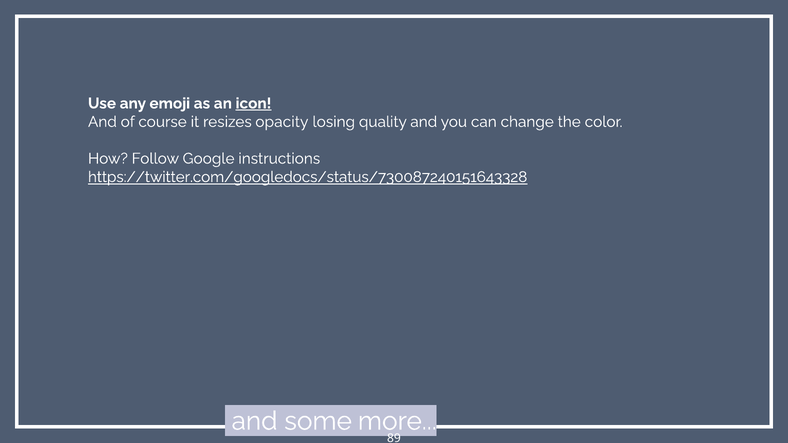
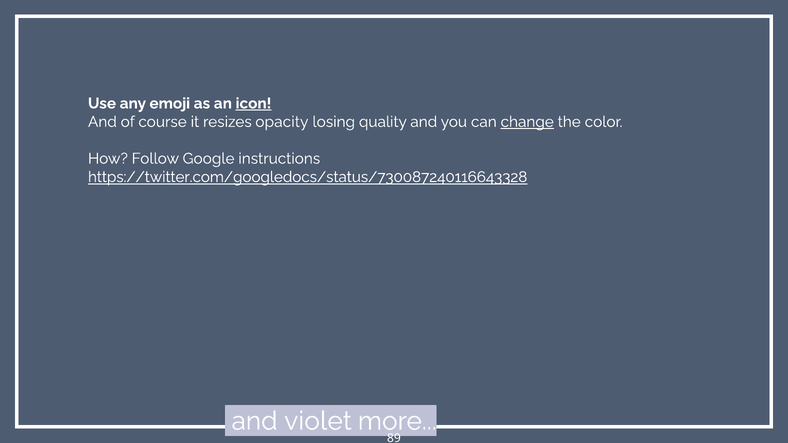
change underline: none -> present
https://twitter.com/googledocs/status/730087240151643328: https://twitter.com/googledocs/status/730087240151643328 -> https://twitter.com/googledocs/status/730087240116643328
some: some -> violet
